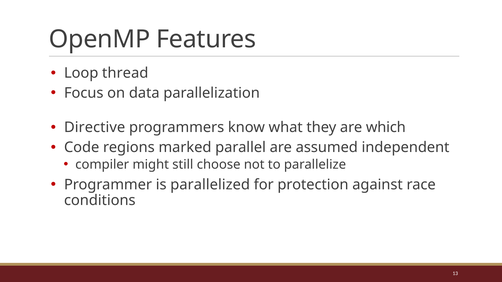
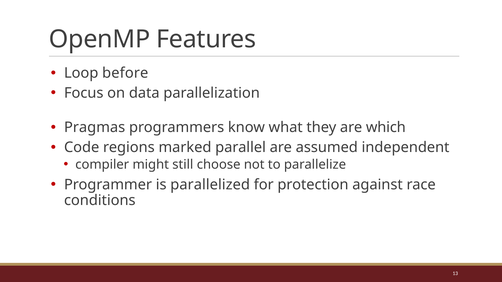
thread: thread -> before
Directive: Directive -> Pragmas
